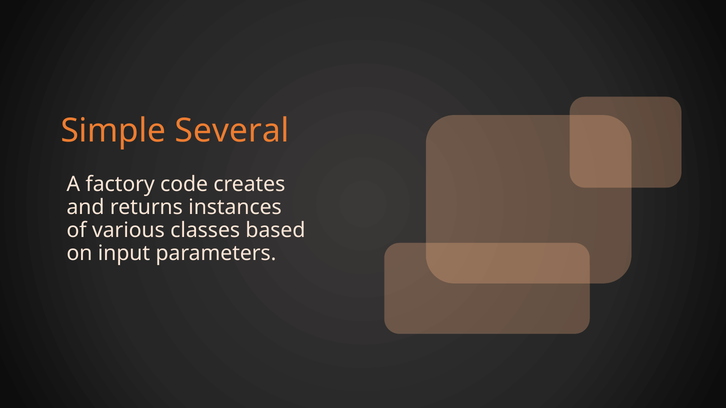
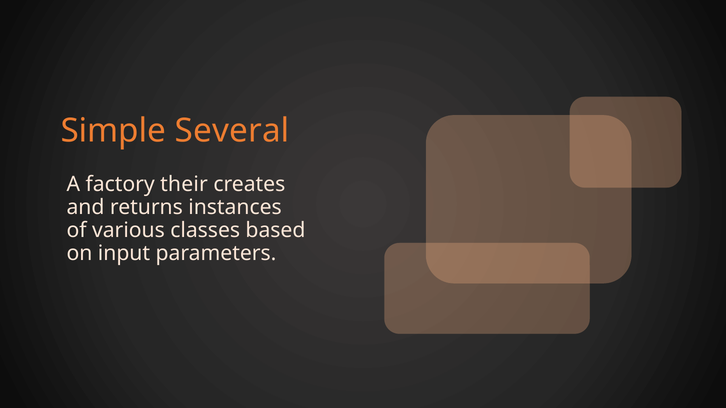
code: code -> their
